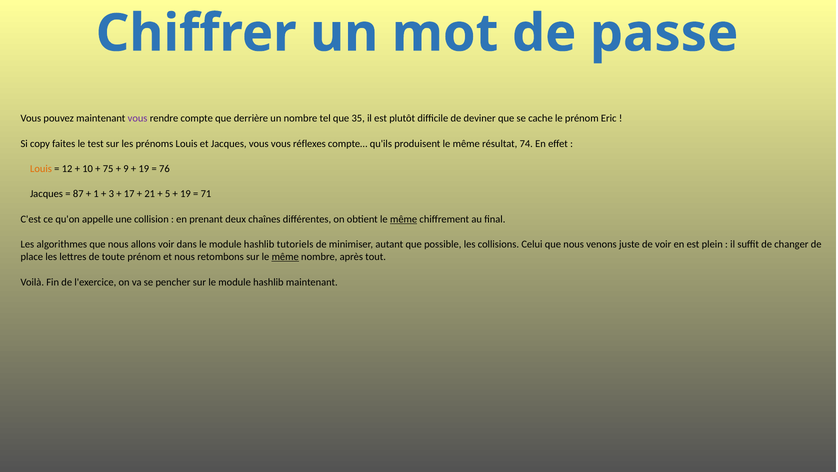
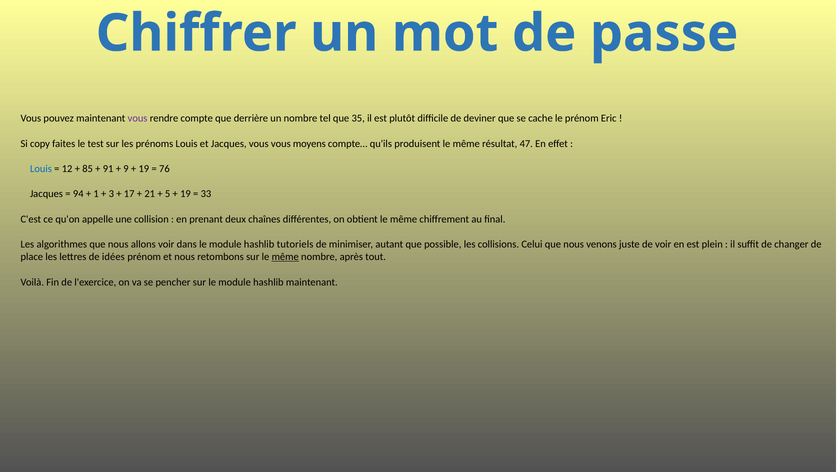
réflexes: réflexes -> moyens
74: 74 -> 47
Louis at (41, 169) colour: orange -> blue
10: 10 -> 85
75: 75 -> 91
87: 87 -> 94
71: 71 -> 33
même at (404, 219) underline: present -> none
toute: toute -> idées
